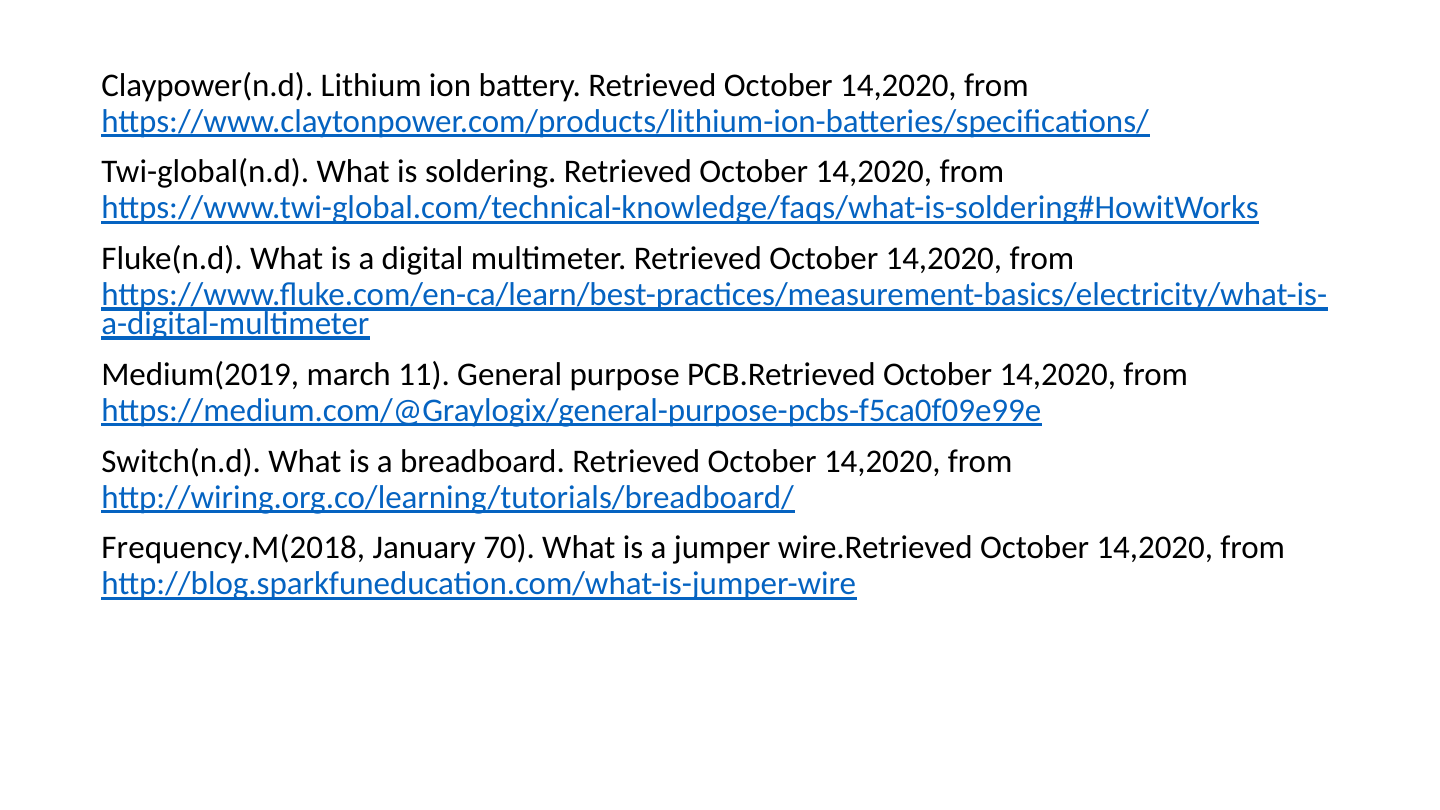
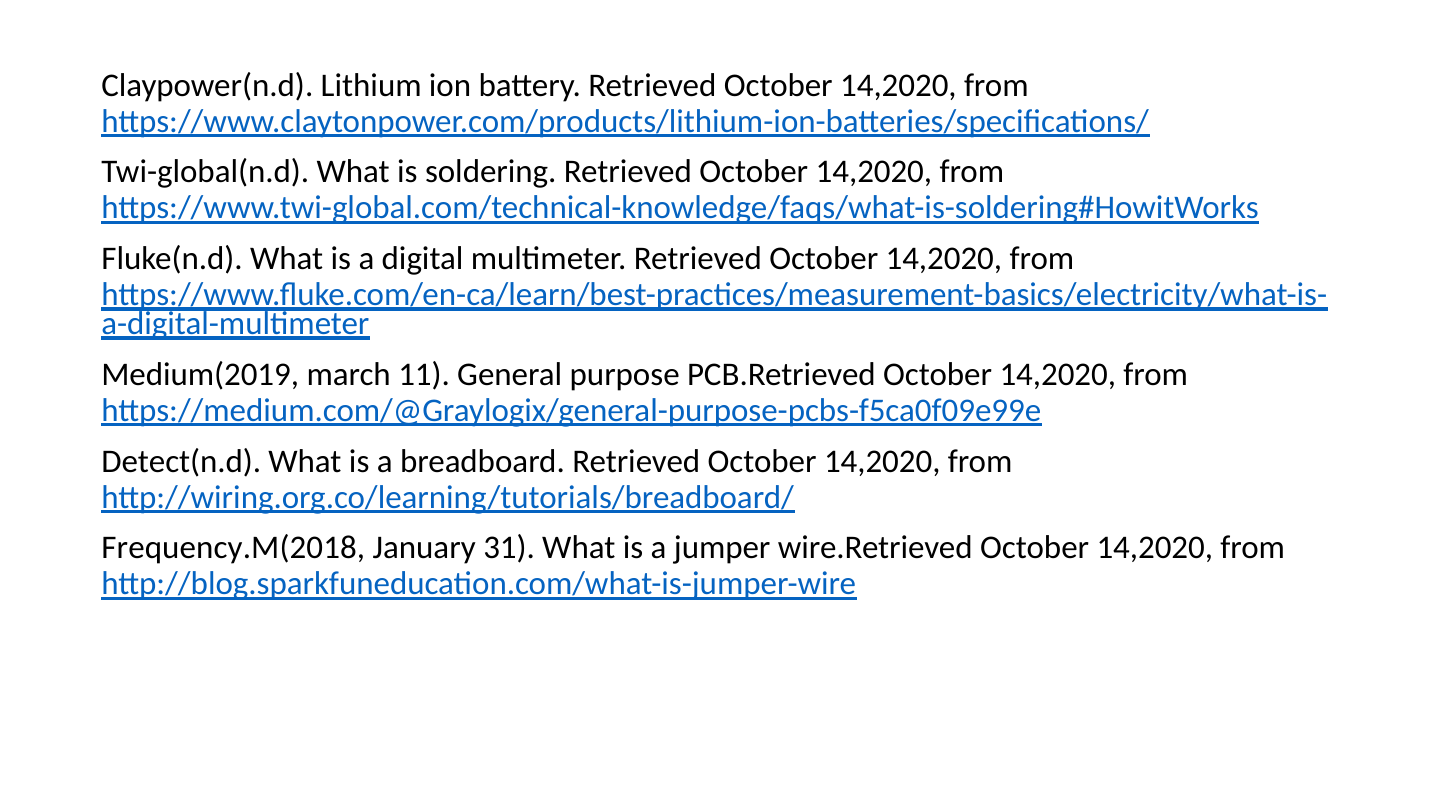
Switch(n.d: Switch(n.d -> Detect(n.d
70: 70 -> 31
